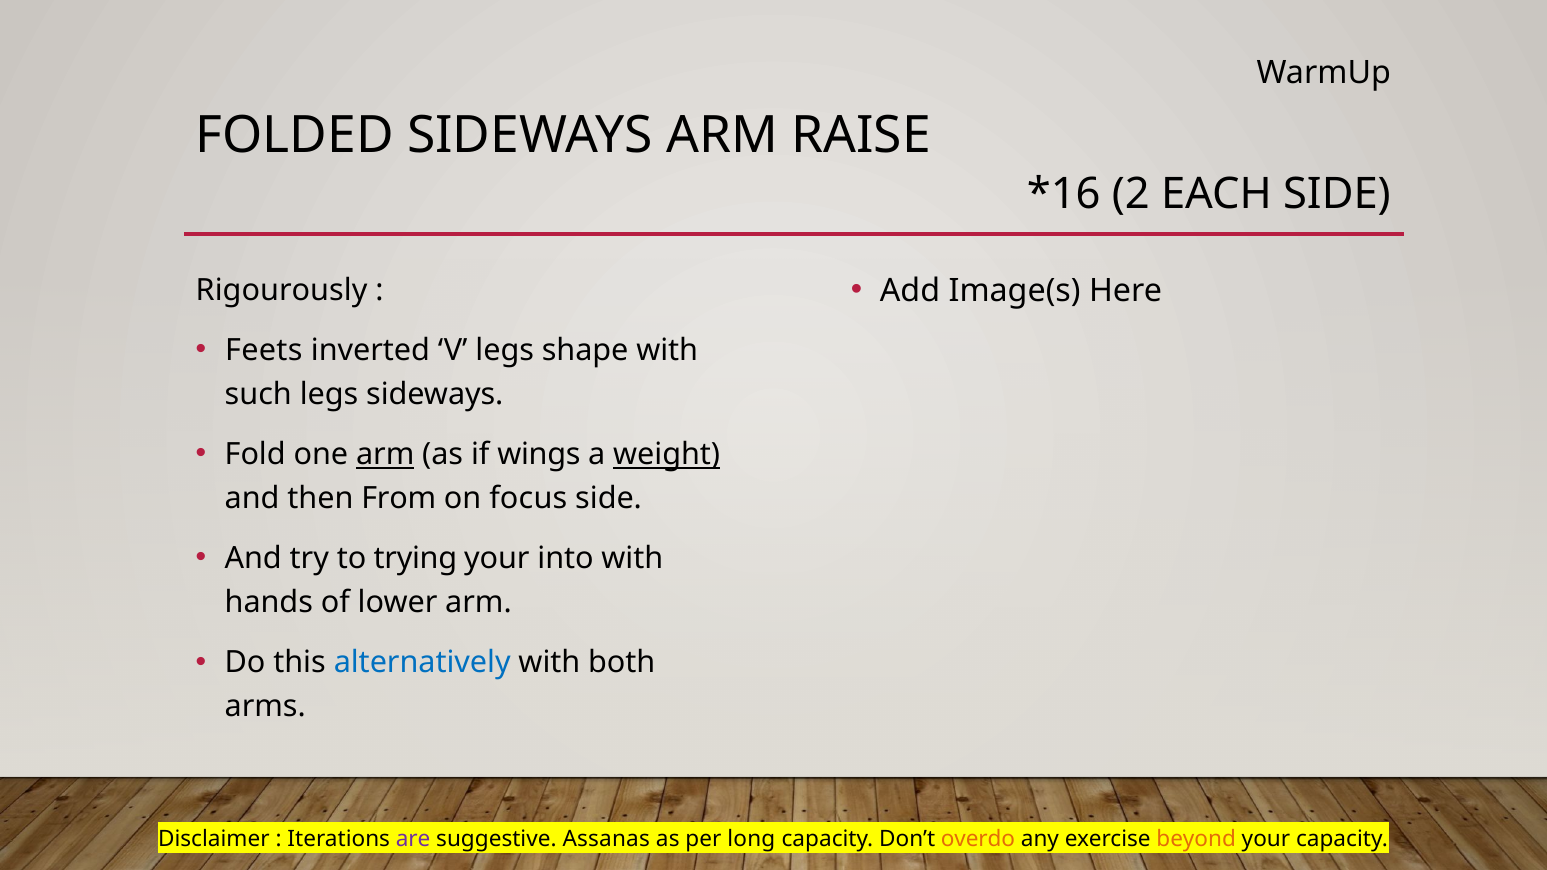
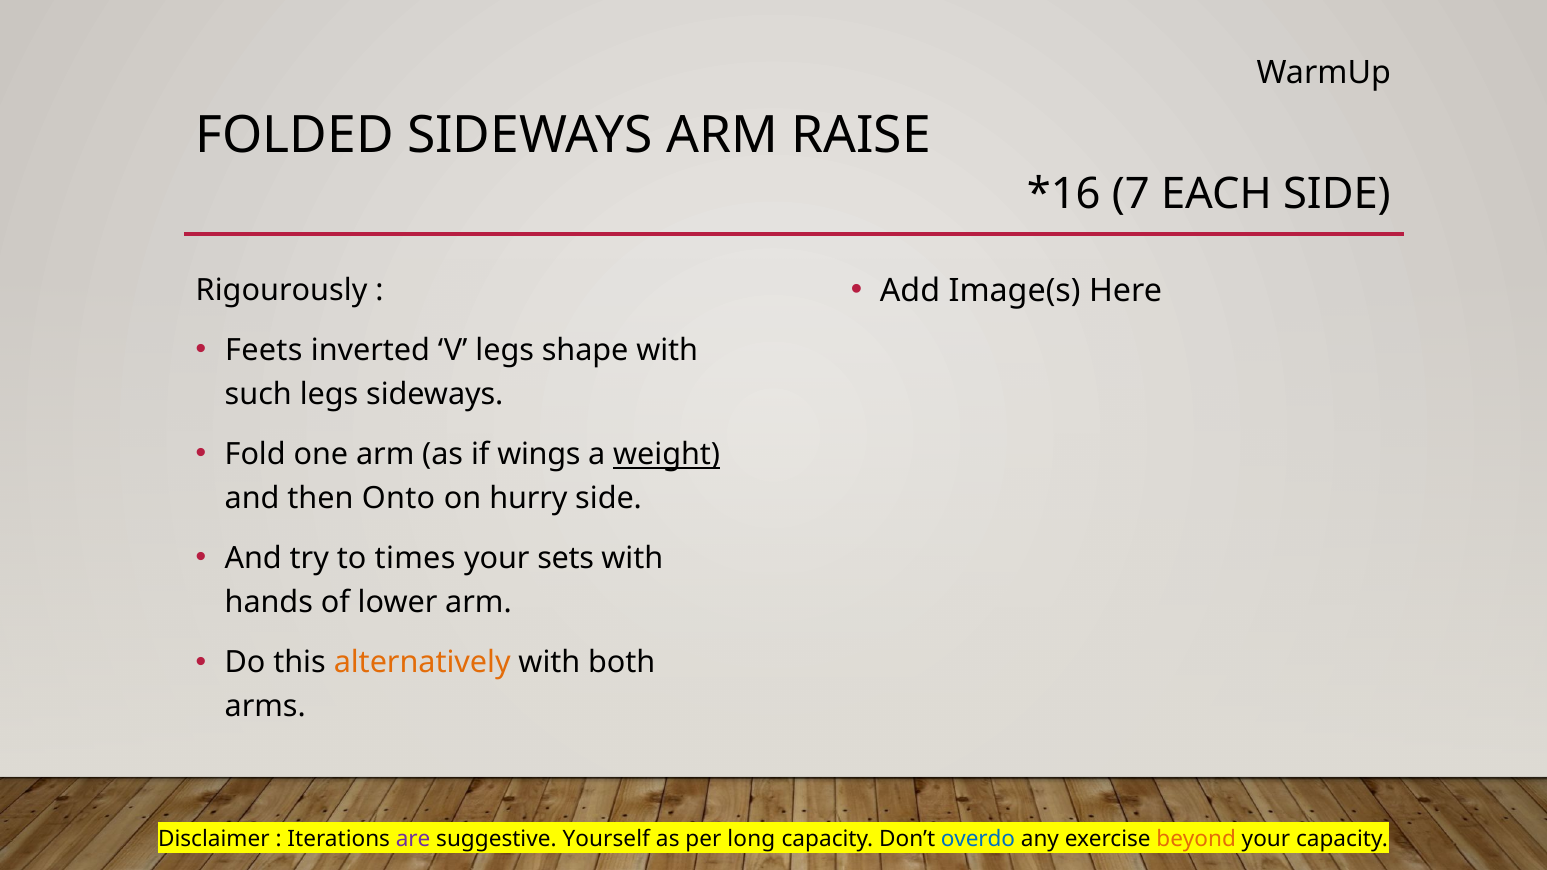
2: 2 -> 7
arm at (385, 455) underline: present -> none
From: From -> Onto
focus: focus -> hurry
trying: trying -> times
into: into -> sets
alternatively colour: blue -> orange
Assanas: Assanas -> Yourself
overdo colour: orange -> blue
